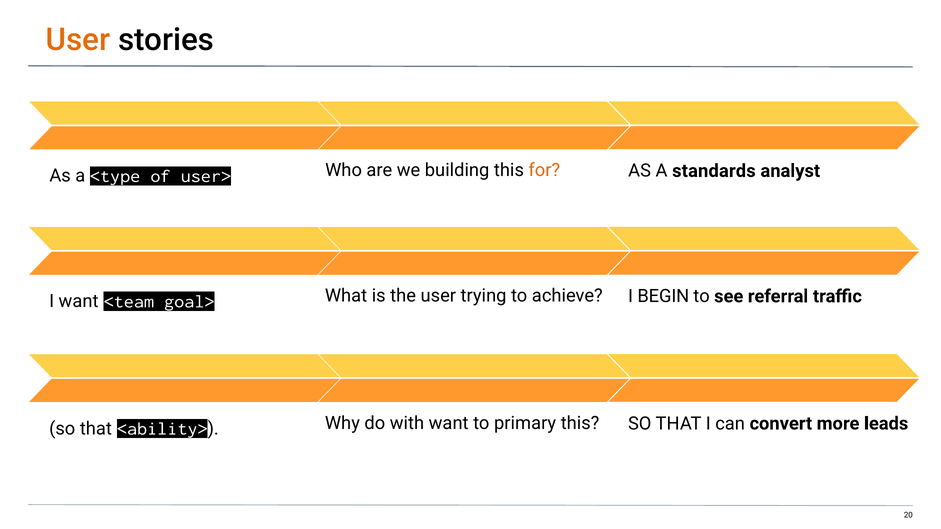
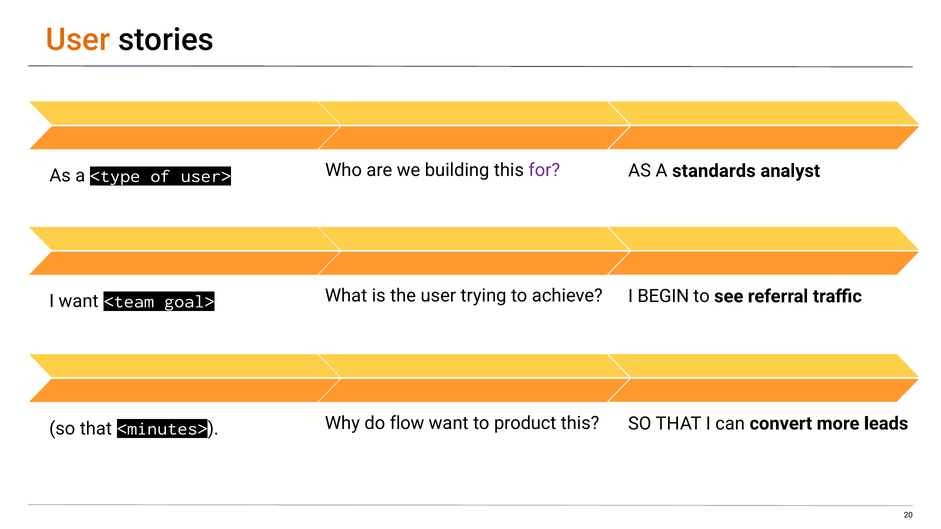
for colour: orange -> purple
with: with -> flow
primary: primary -> product
<ability>: <ability> -> <minutes>
